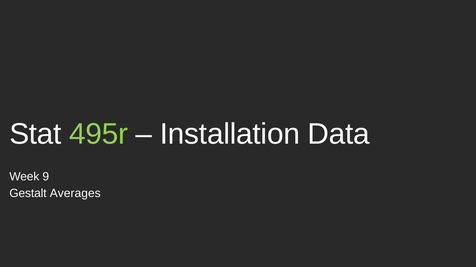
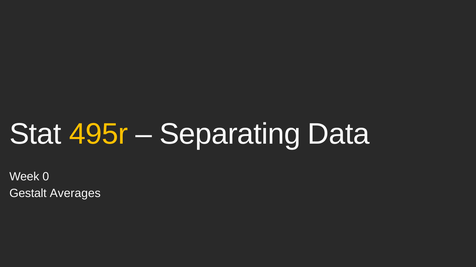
495r colour: light green -> yellow
Installation: Installation -> Separating
9: 9 -> 0
